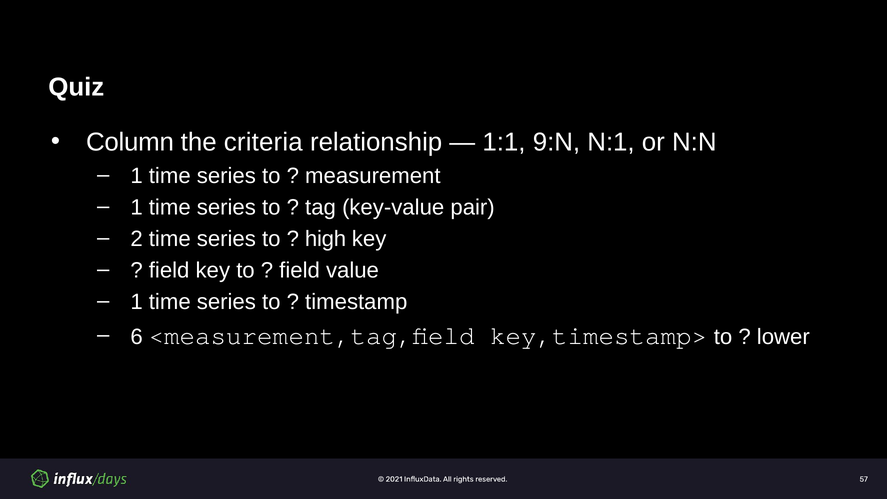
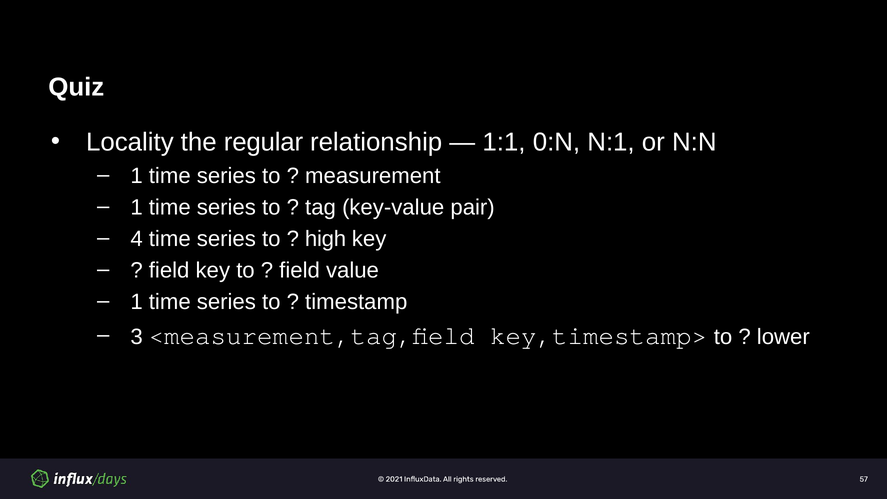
Column: Column -> Locality
criteria: criteria -> regular
9:N: 9:N -> 0:N
2: 2 -> 4
6: 6 -> 3
